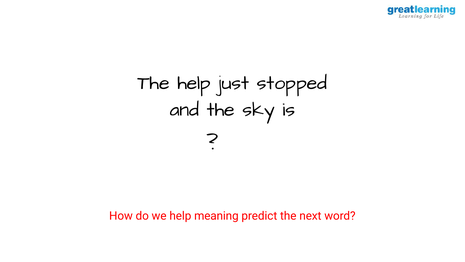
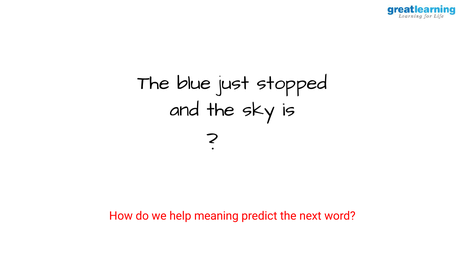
The help: help -> blue
